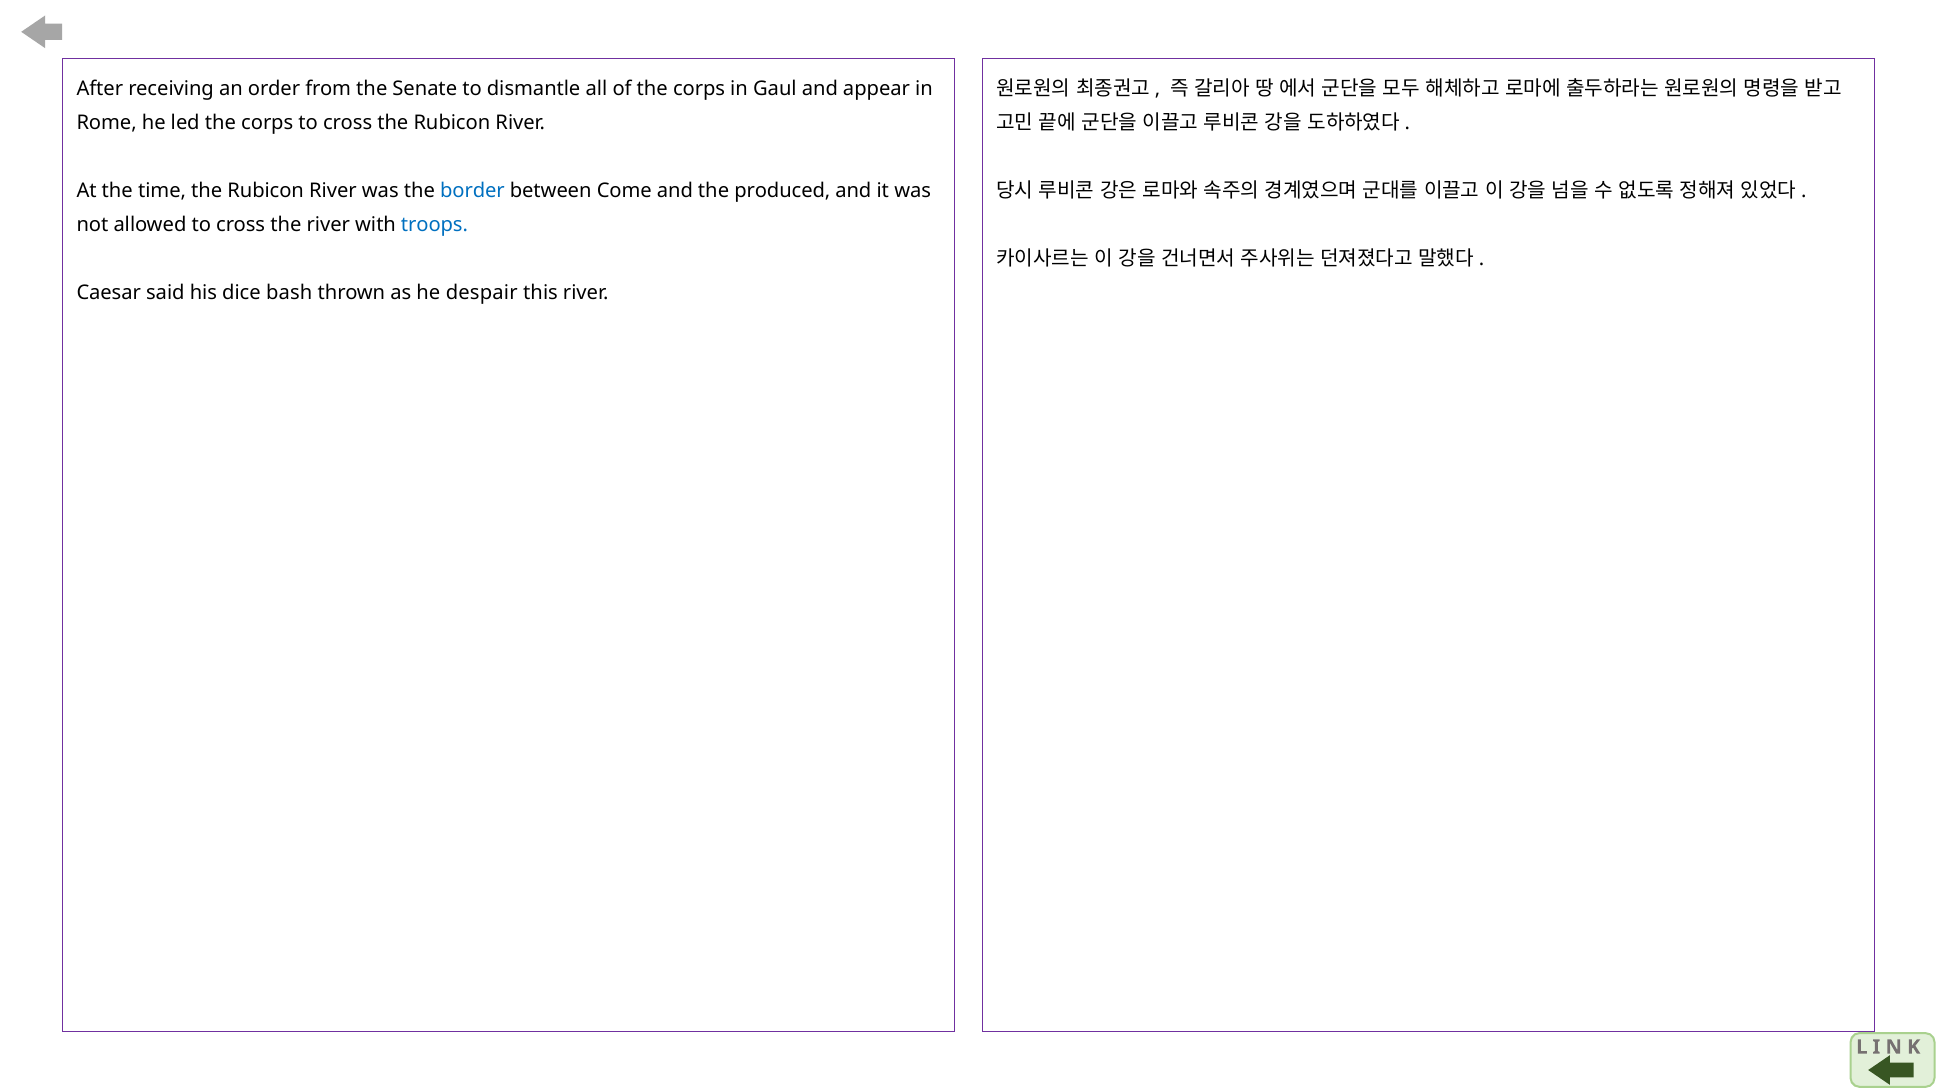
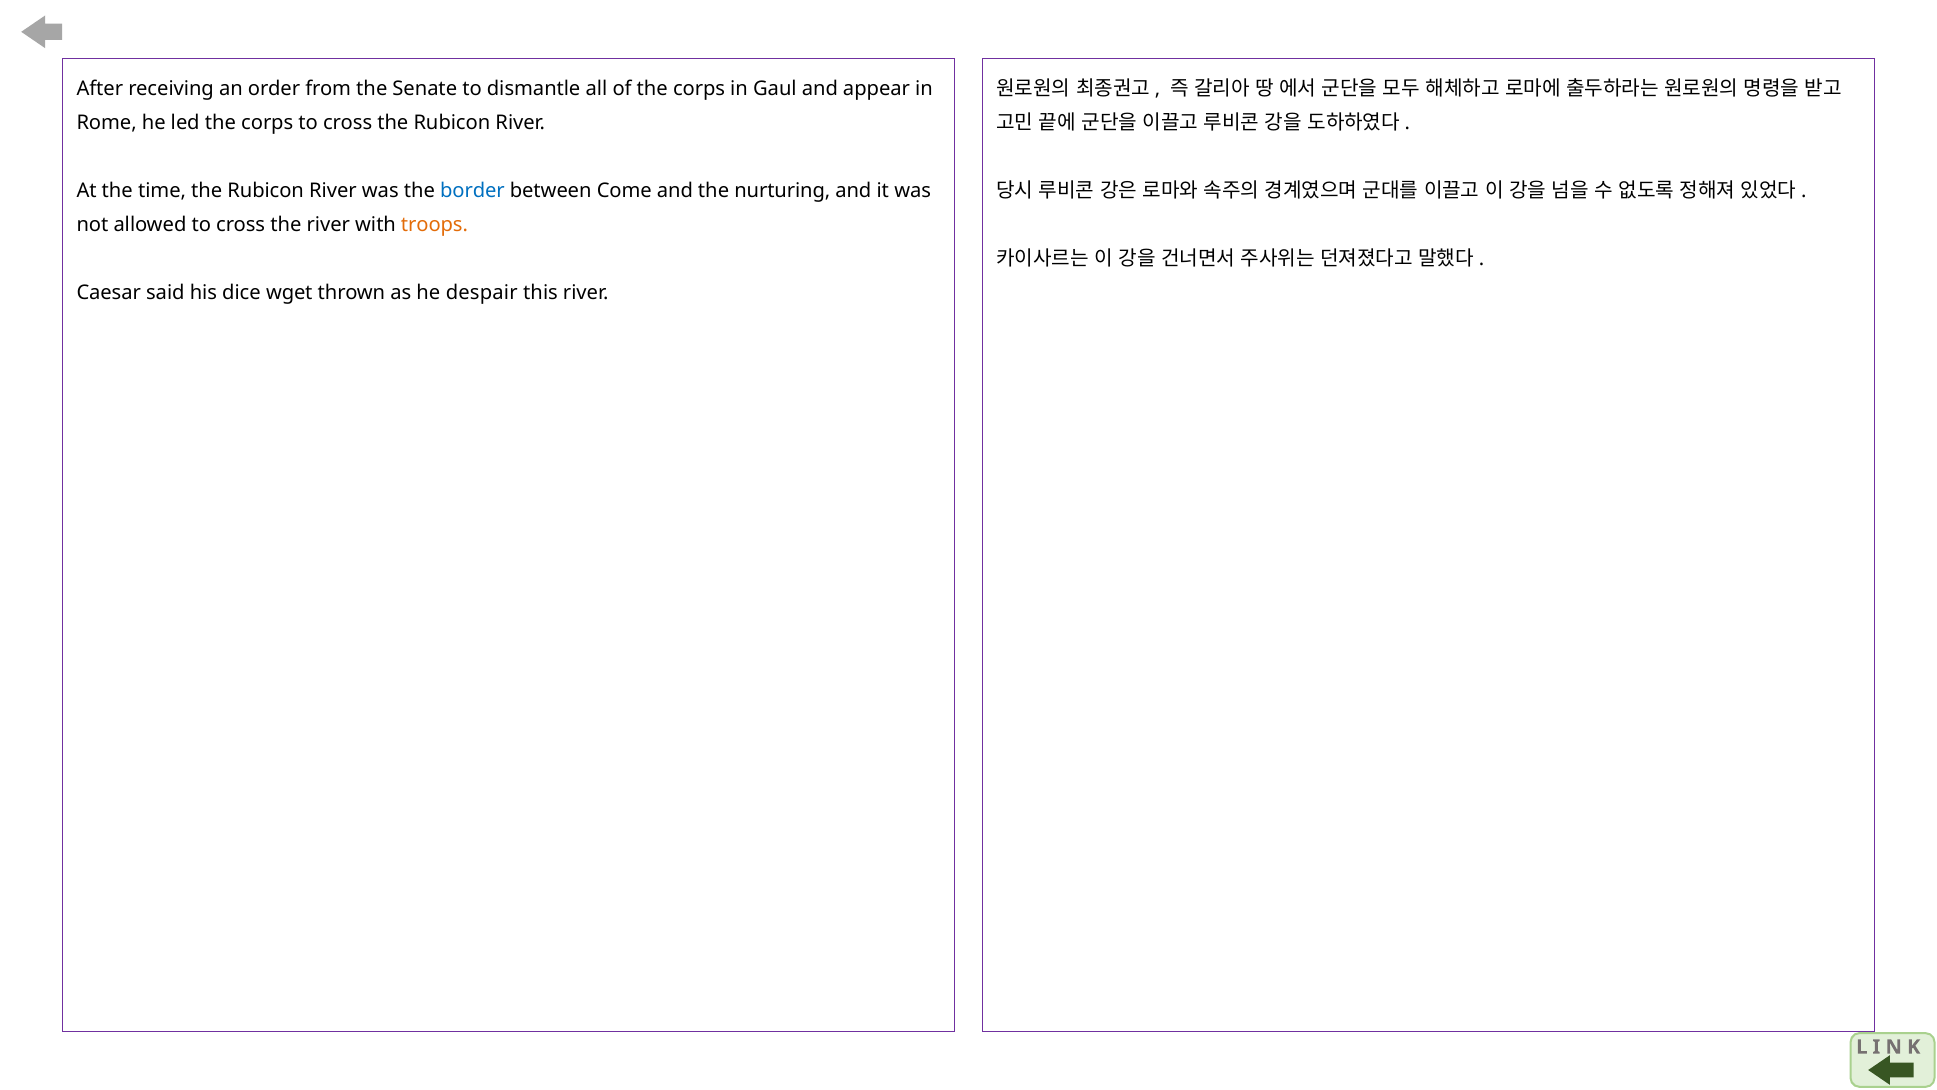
produced: produced -> nurturing
troops colour: blue -> orange
bash: bash -> wget
